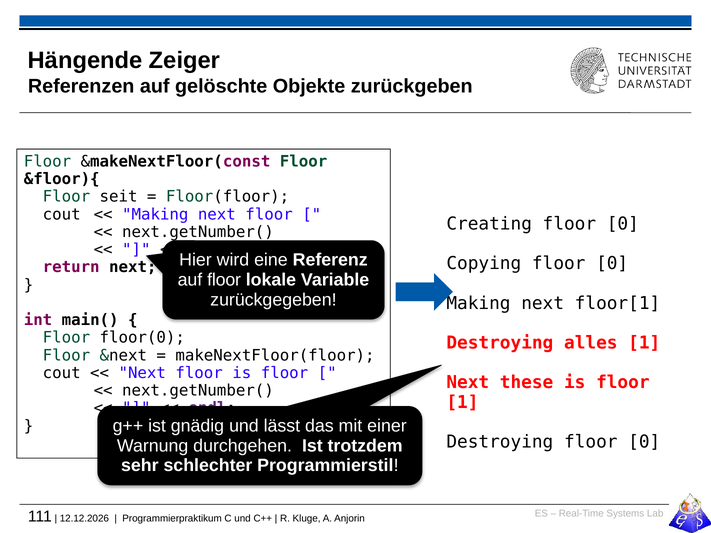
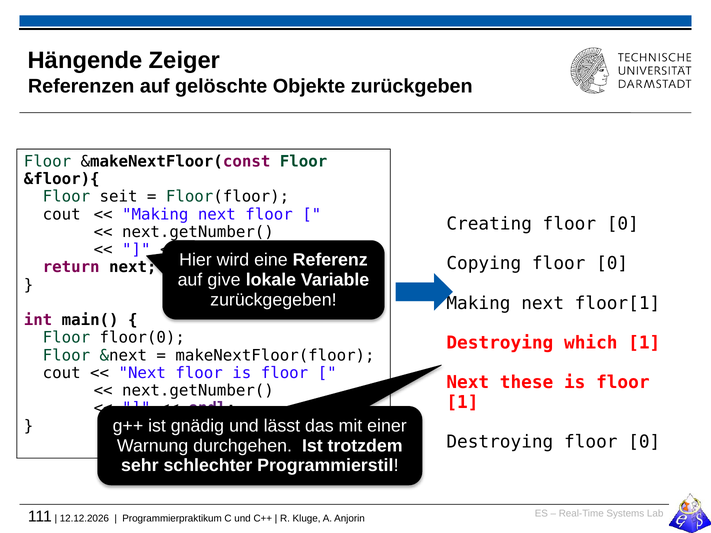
auf floor: floor -> give
alles: alles -> which
